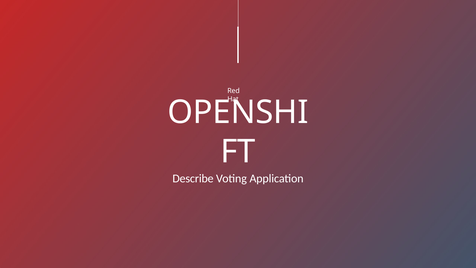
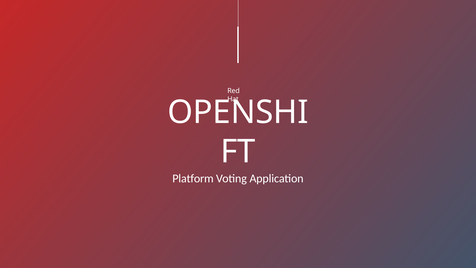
Describe: Describe -> Platform
